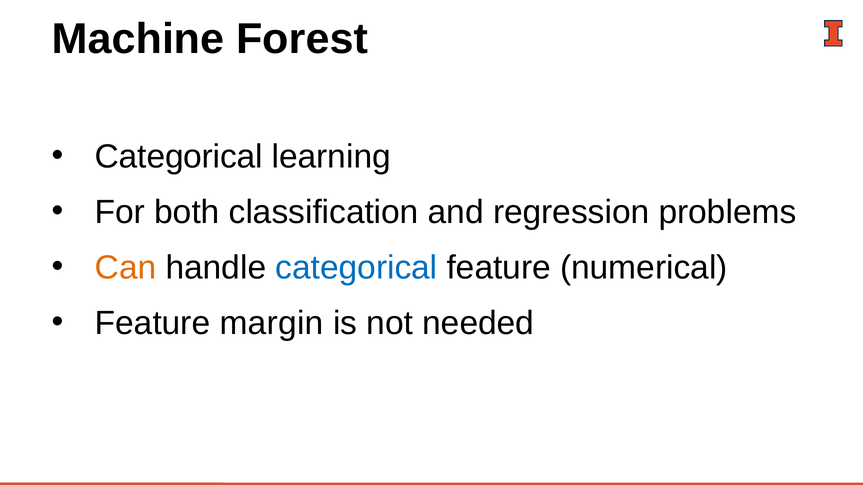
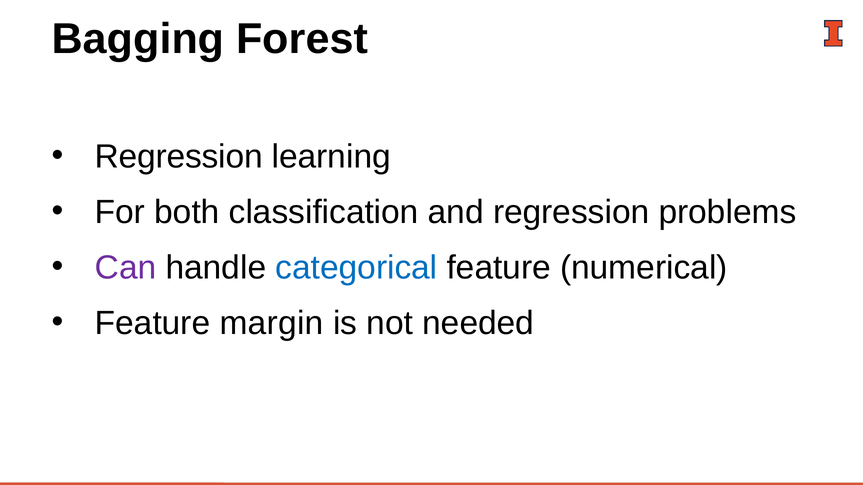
Machine: Machine -> Bagging
Categorical at (179, 157): Categorical -> Regression
Can colour: orange -> purple
